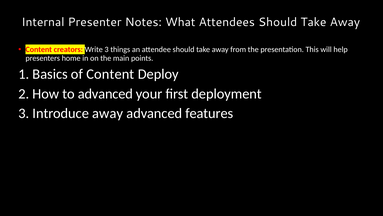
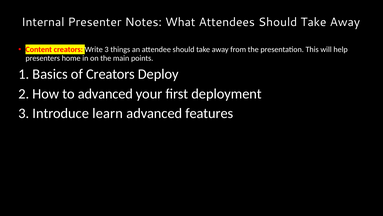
of Content: Content -> Creators
Introduce away: away -> learn
